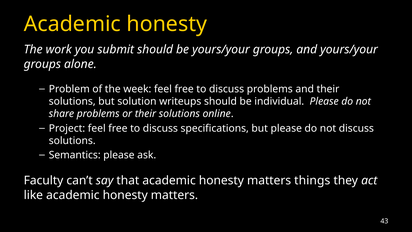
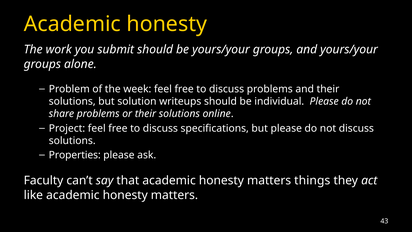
Semantics: Semantics -> Properties
